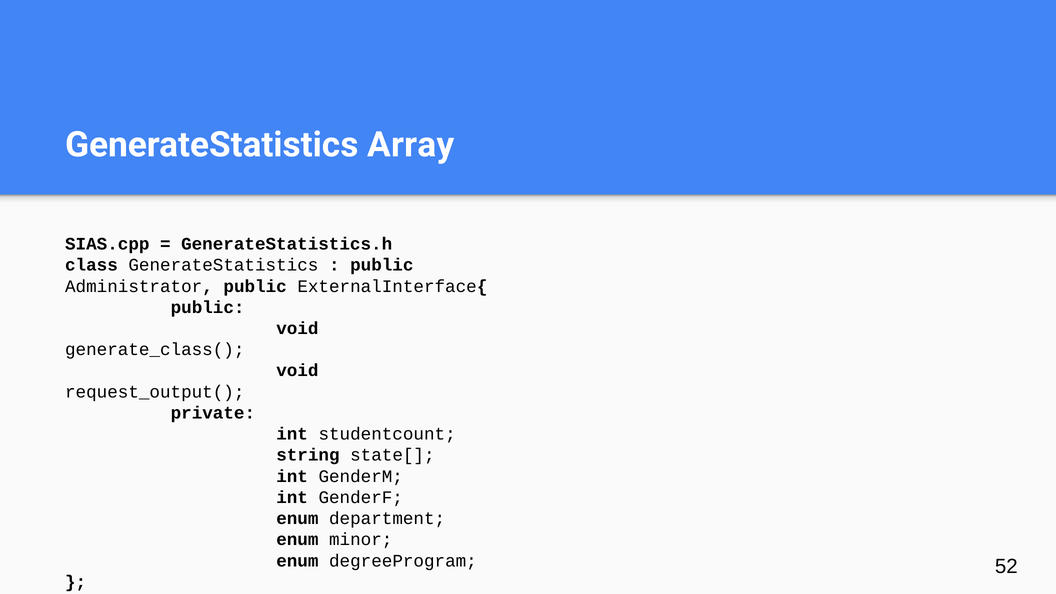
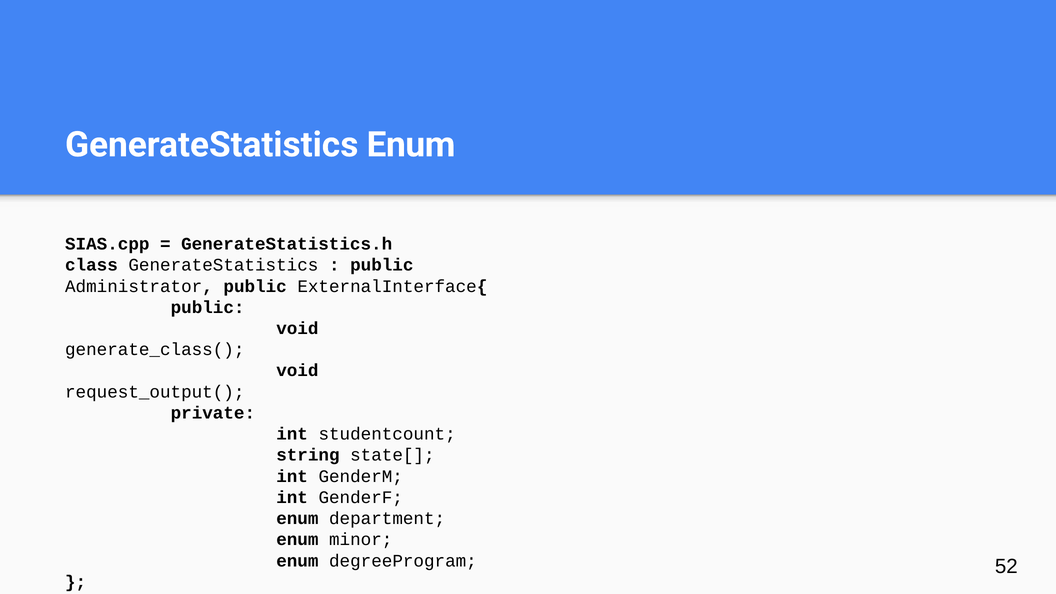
GenerateStatistics Array: Array -> Enum
